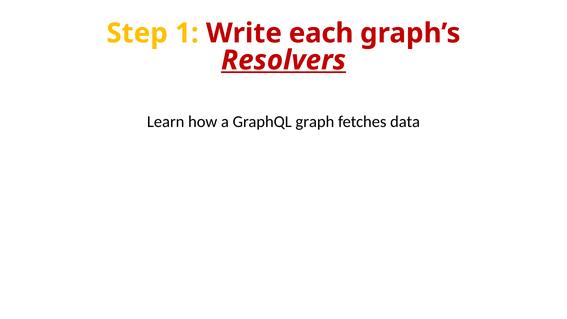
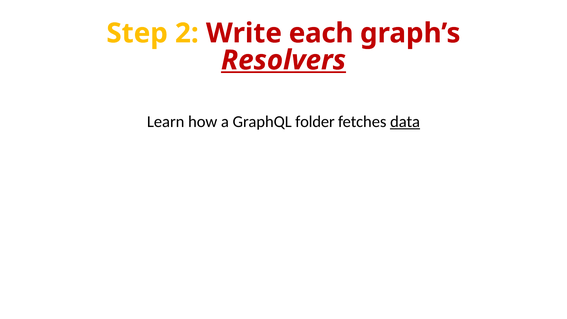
1: 1 -> 2
graph: graph -> folder
data underline: none -> present
